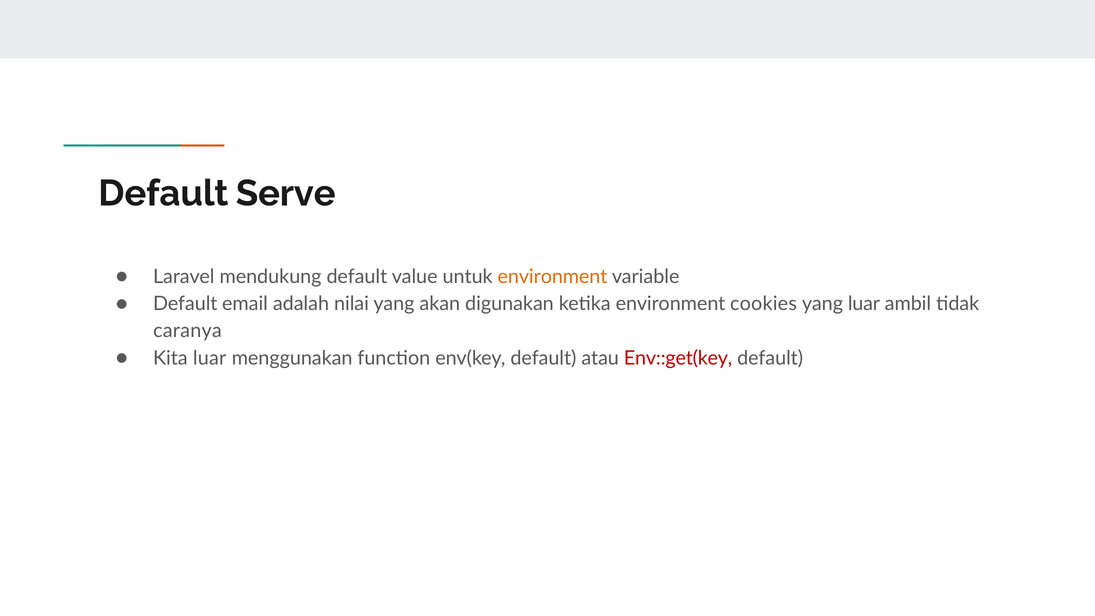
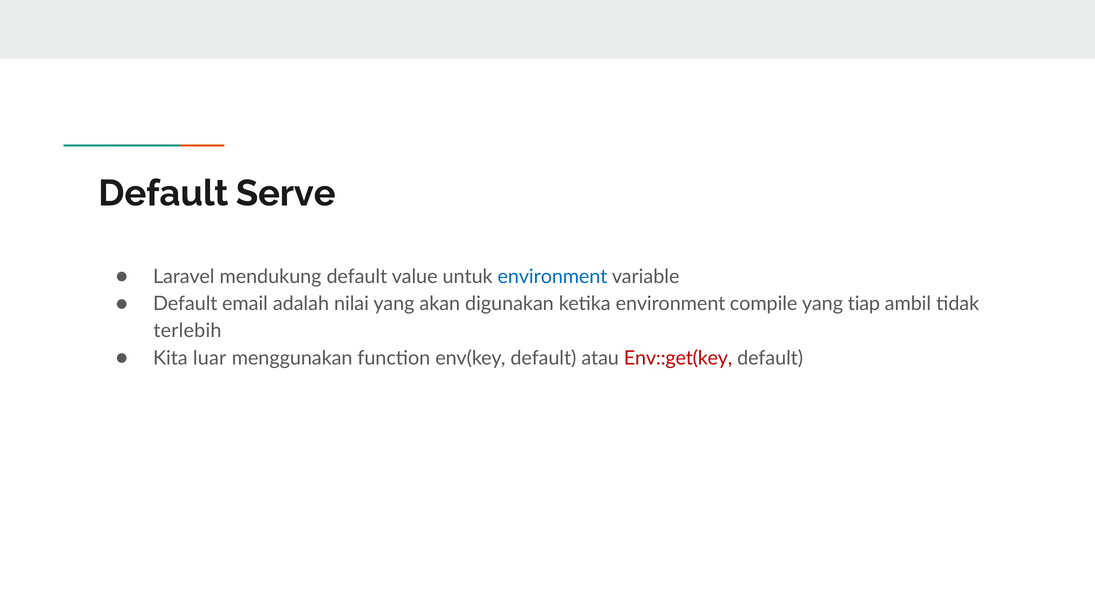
environment at (552, 277) colour: orange -> blue
cookies: cookies -> compile
yang luar: luar -> tiap
caranya: caranya -> terlebih
